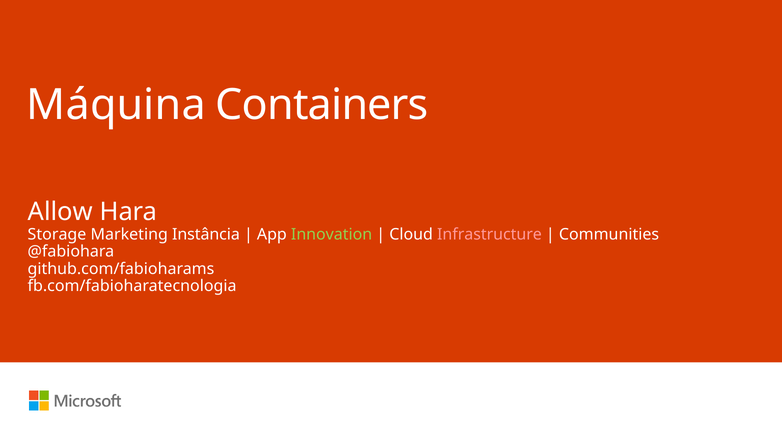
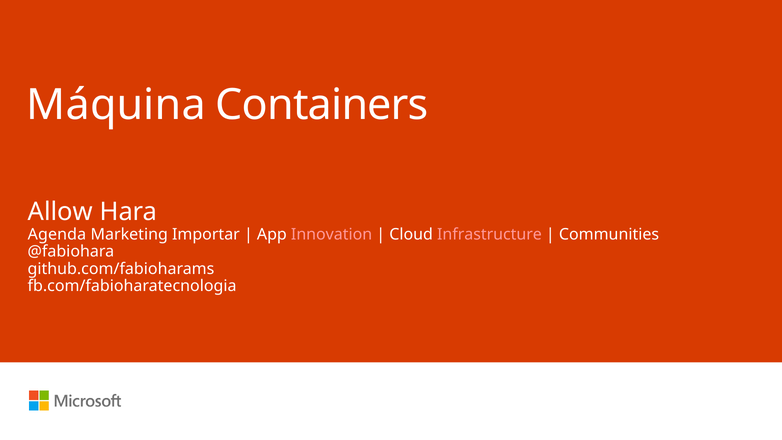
Storage: Storage -> Agenda
Instância: Instância -> Importar
Innovation colour: light green -> pink
